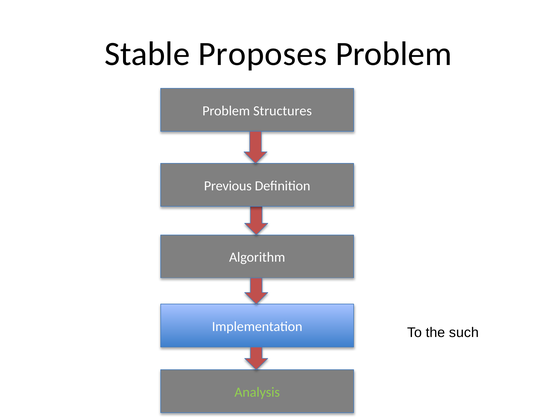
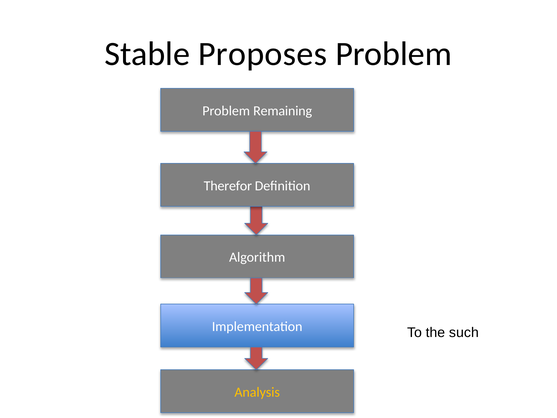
Structures: Structures -> Remaining
Previous: Previous -> Therefor
Analysis colour: light green -> yellow
